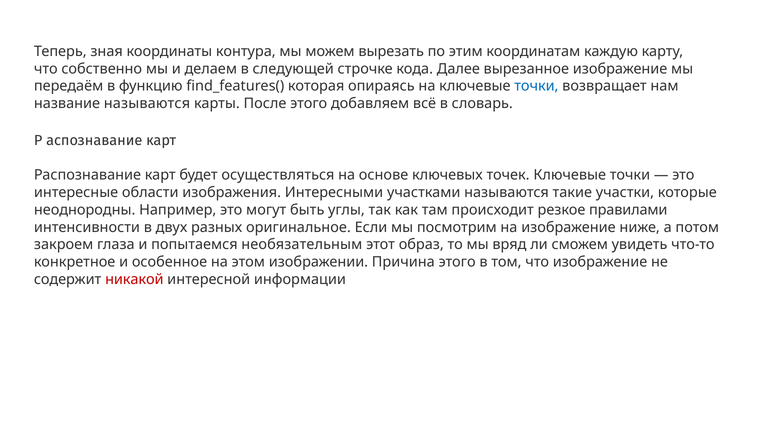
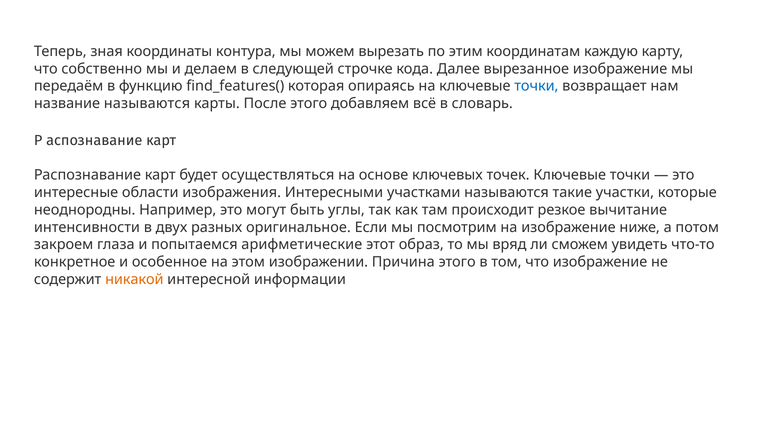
правилами: правилами -> вычитание
необязательным: необязательным -> арифметические
никакой colour: red -> orange
